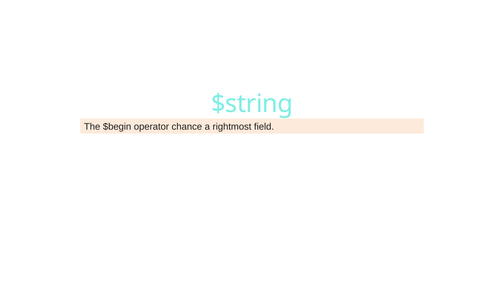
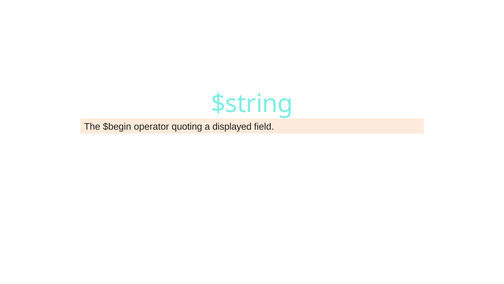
chance: chance -> quoting
rightmost: rightmost -> displayed
